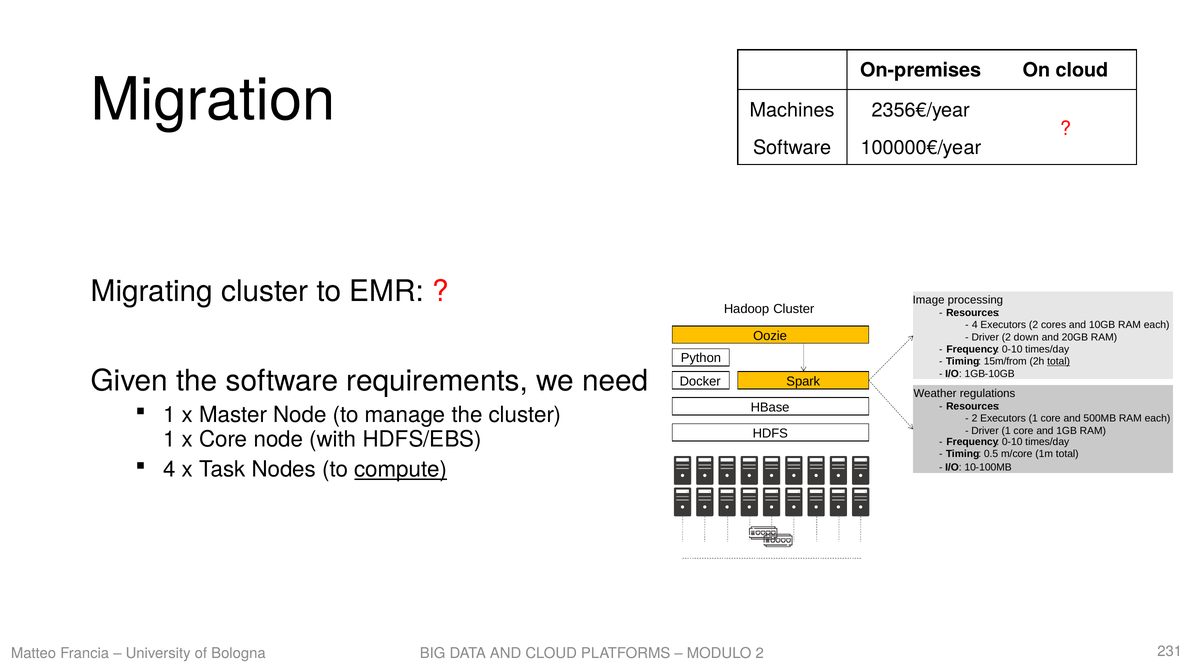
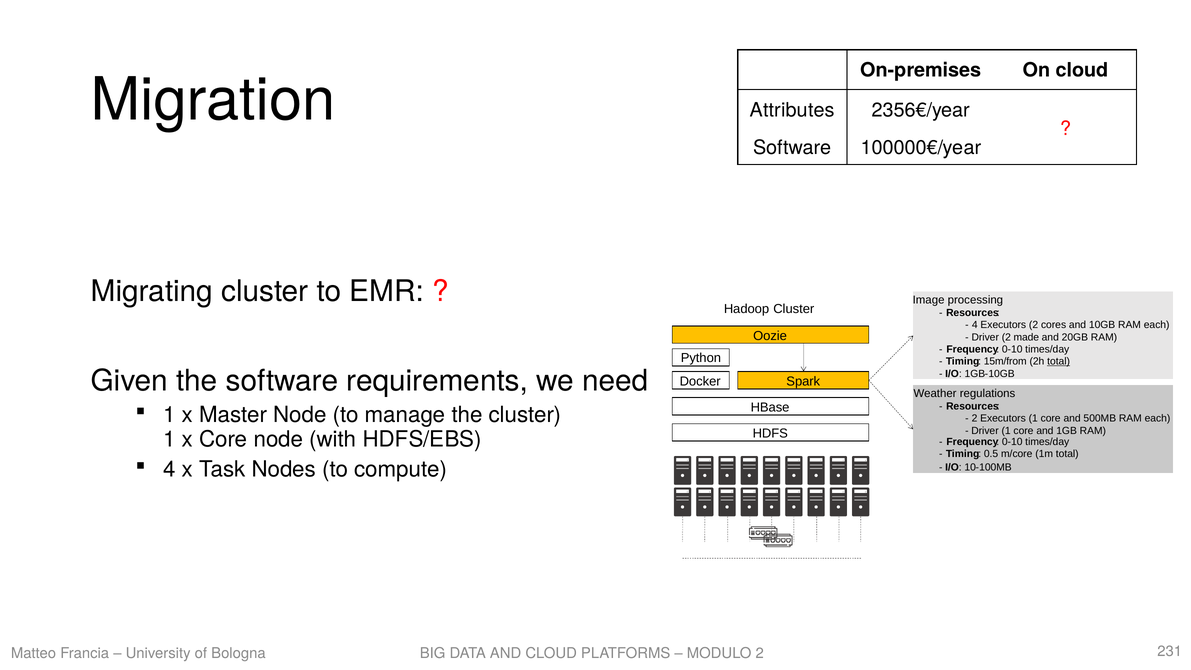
Machines: Machines -> Attributes
down: down -> made
compute underline: present -> none
